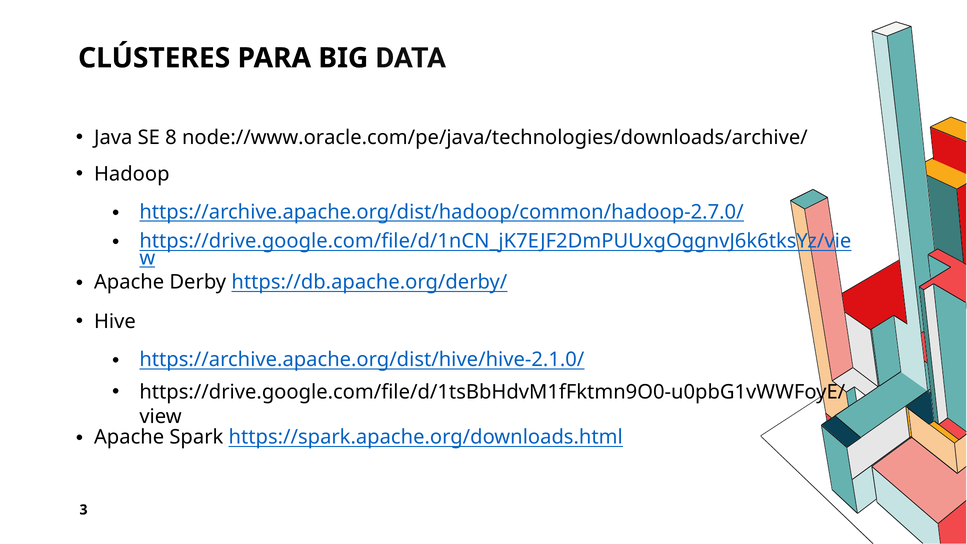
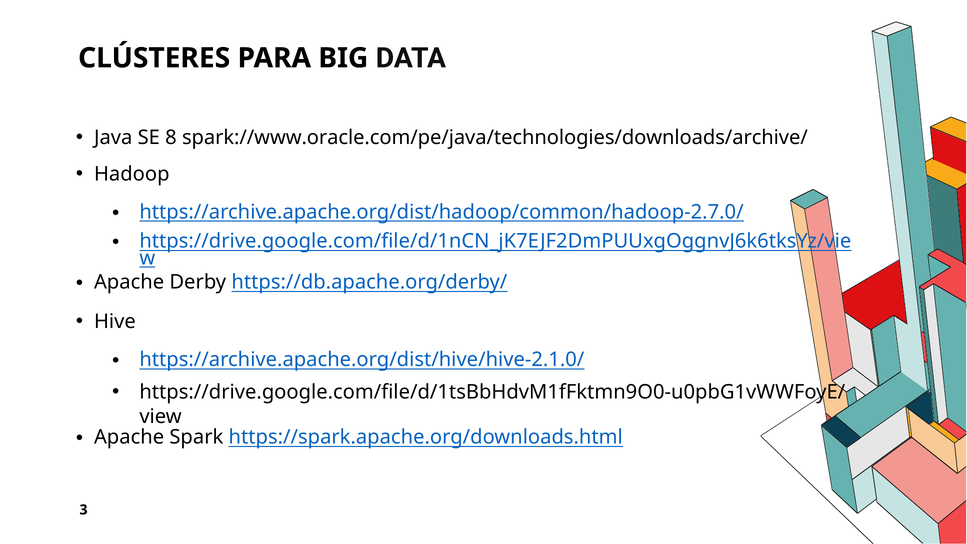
node://www.oracle.com/pe/java/technologies/downloads/archive/: node://www.oracle.com/pe/java/technologies/downloads/archive/ -> spark://www.oracle.com/pe/java/technologies/downloads/archive/
